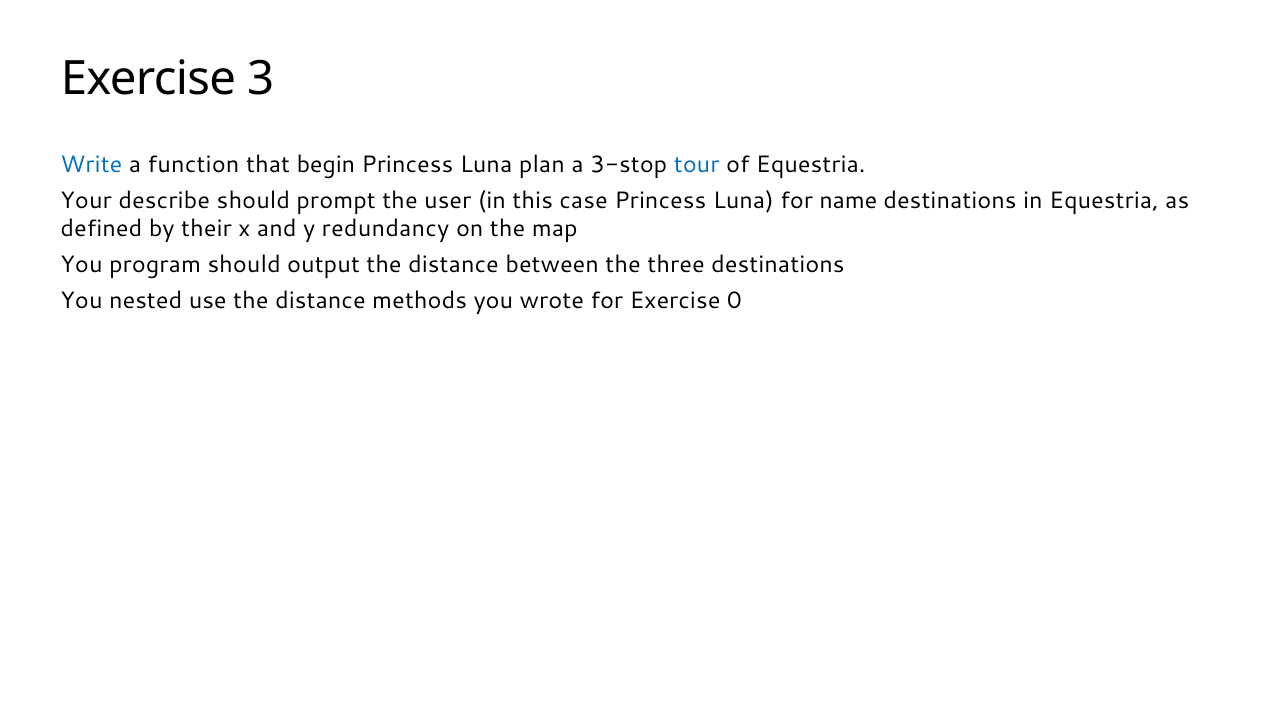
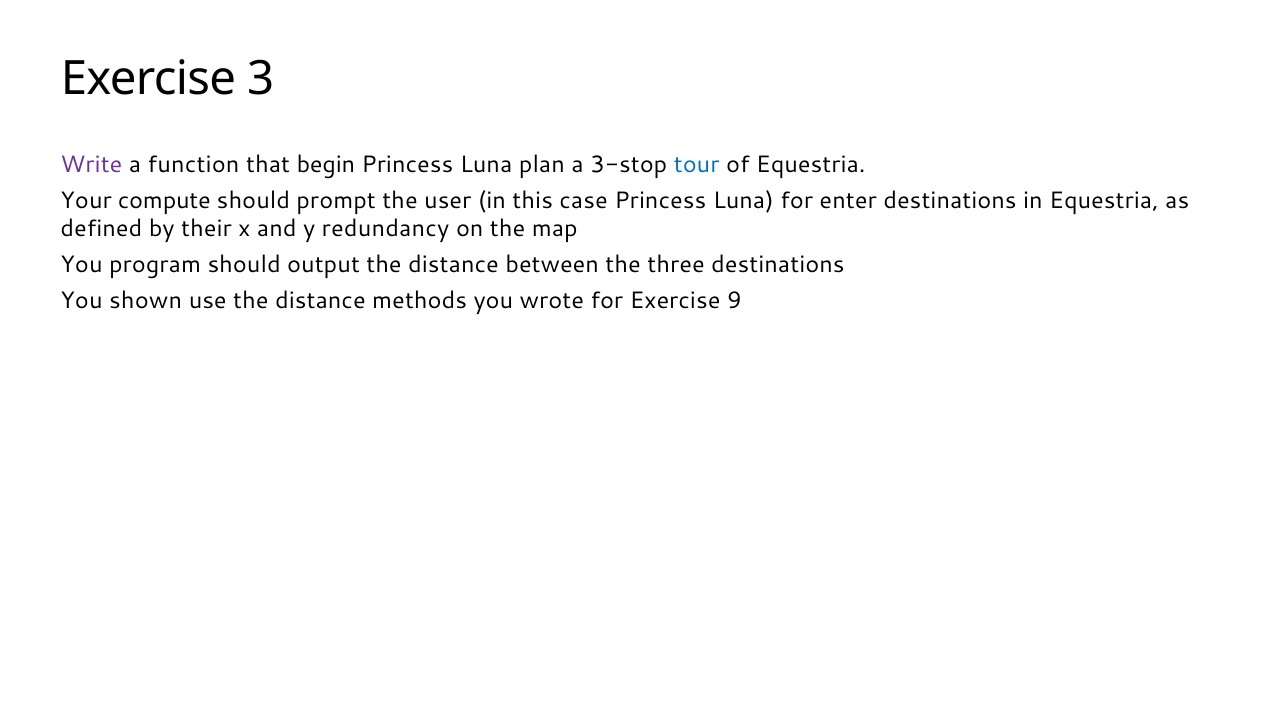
Write colour: blue -> purple
describe: describe -> compute
name: name -> enter
nested: nested -> shown
0: 0 -> 9
